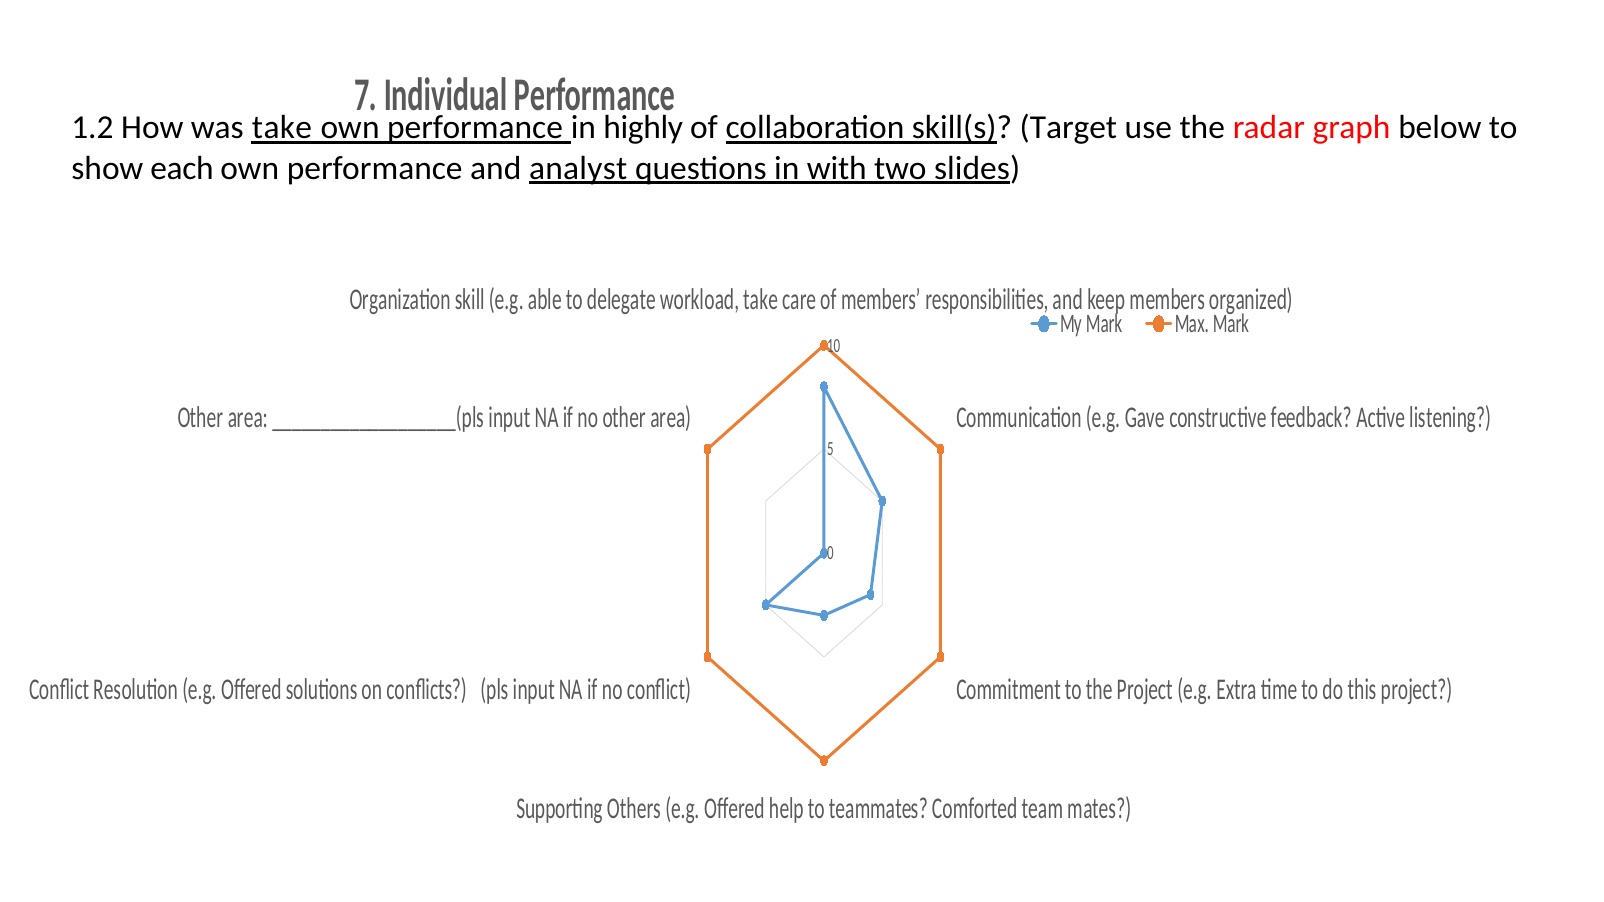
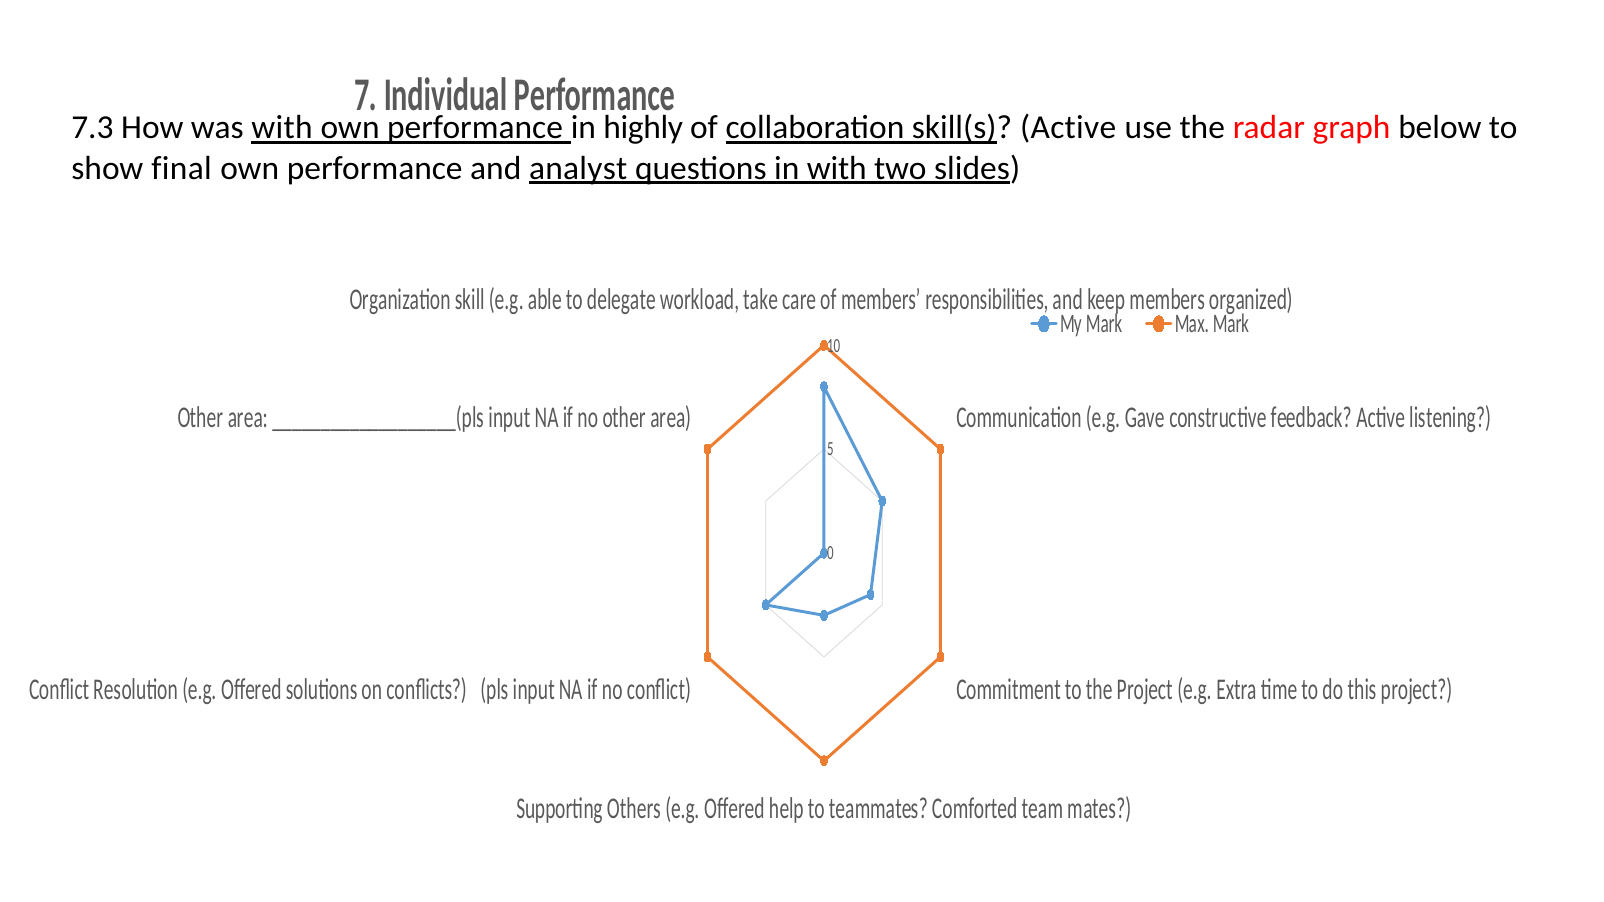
1.2: 1.2 -> 7.3
was take: take -> with
skill(s Target: Target -> Active
each: each -> final
